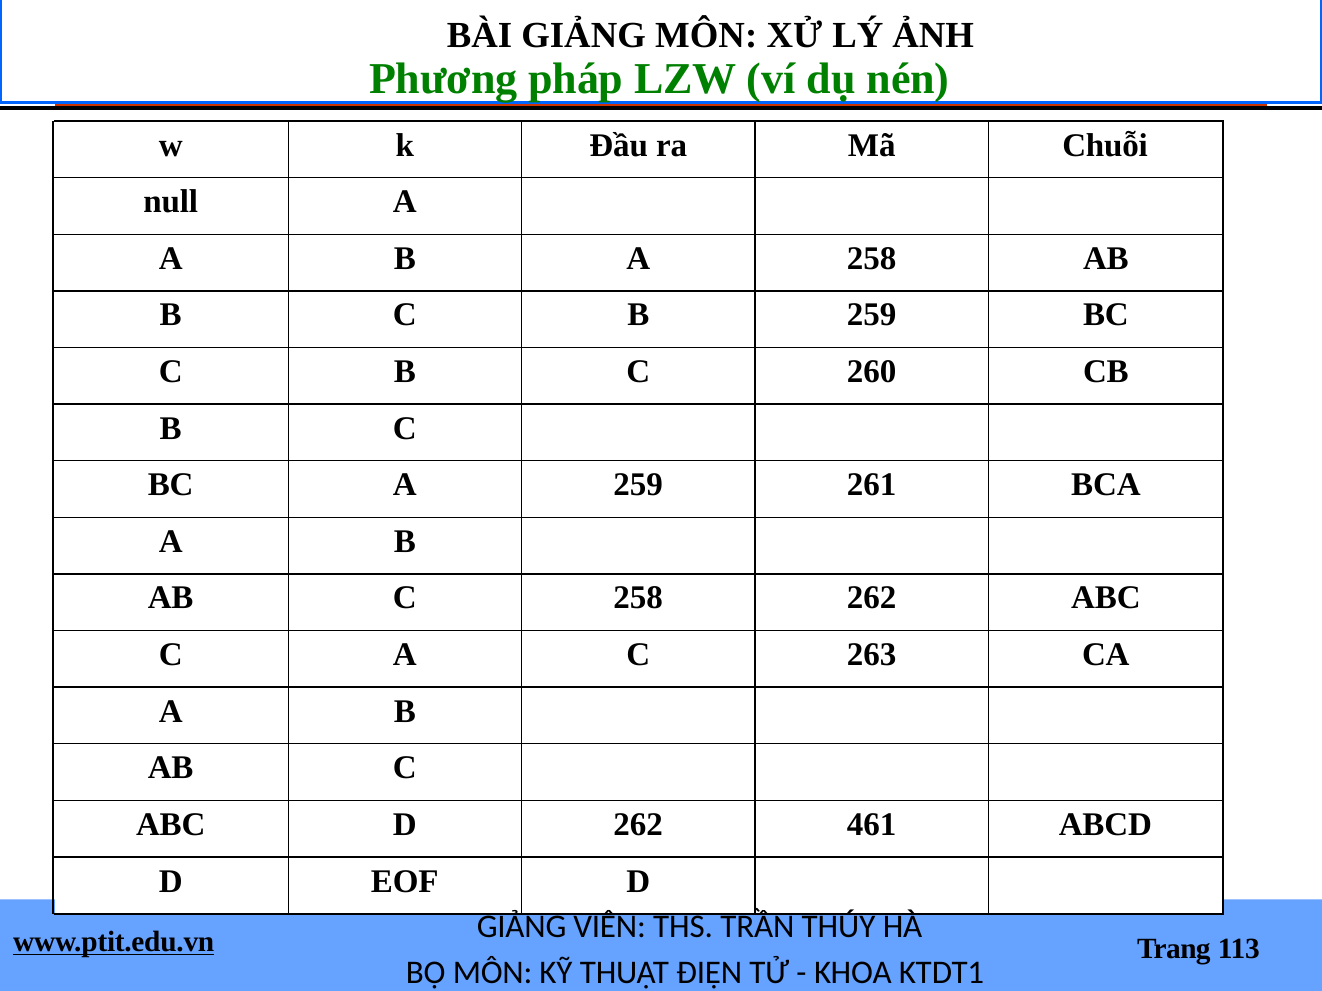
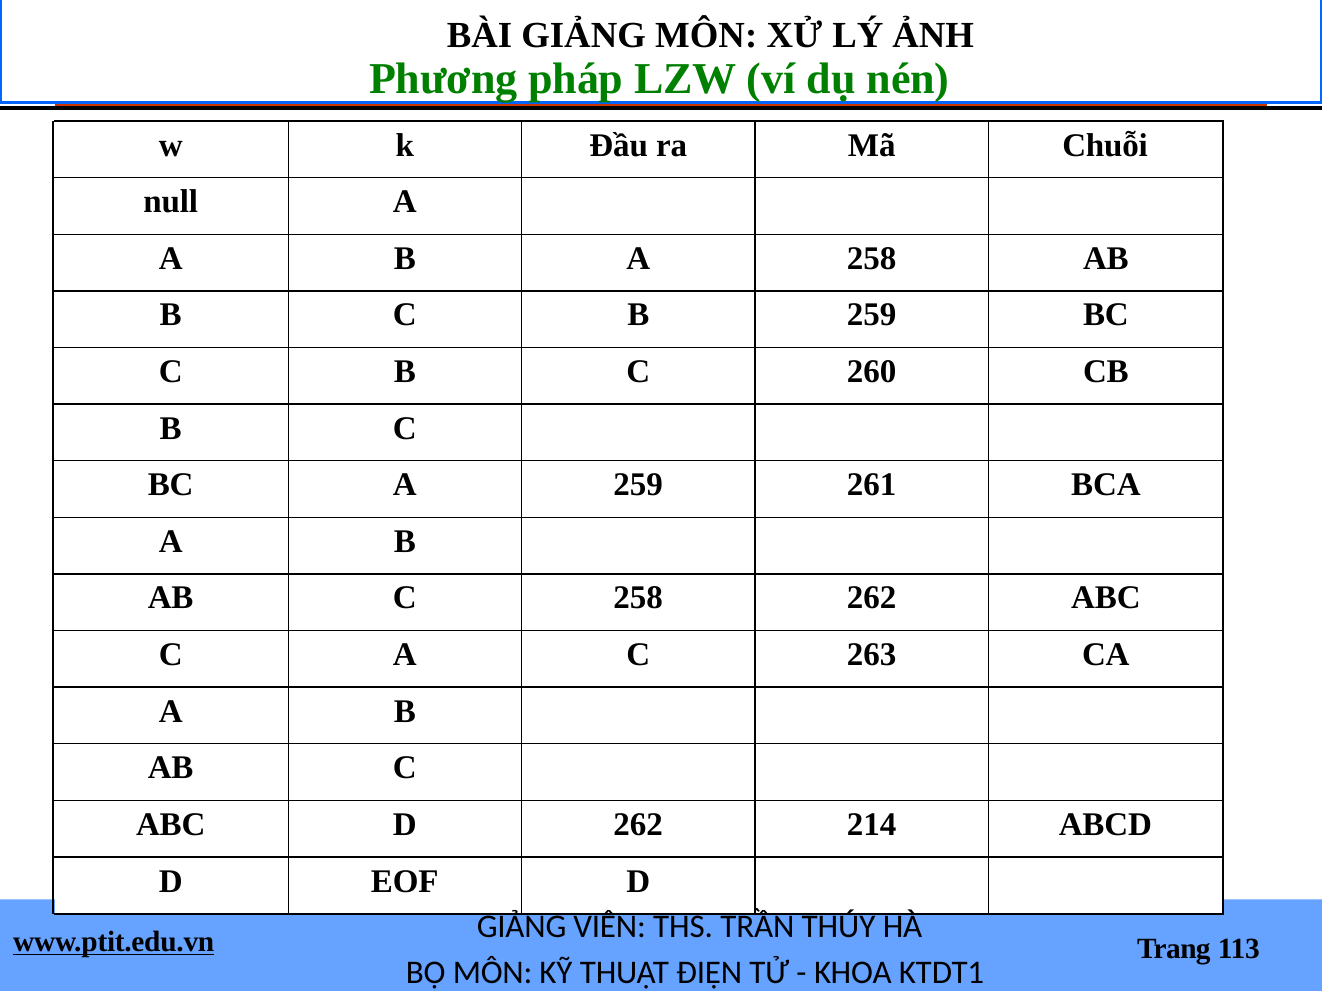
461: 461 -> 214
